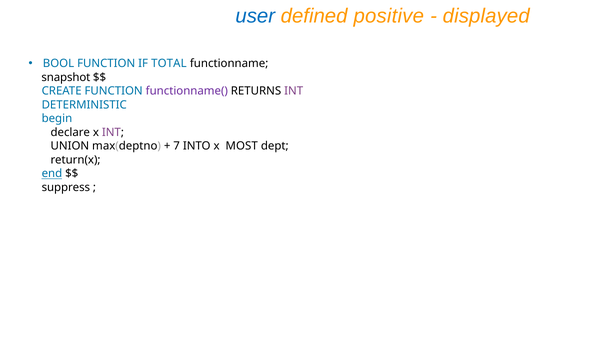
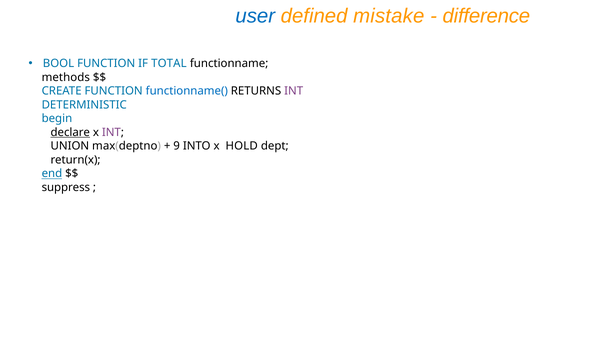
positive: positive -> mistake
displayed: displayed -> difference
snapshot: snapshot -> methods
functionname( colour: purple -> blue
declare underline: none -> present
7: 7 -> 9
MOST: MOST -> HOLD
